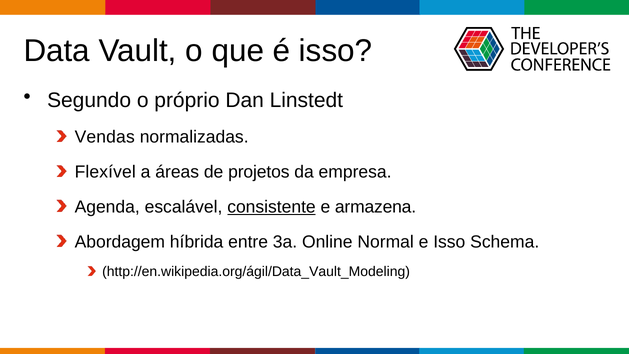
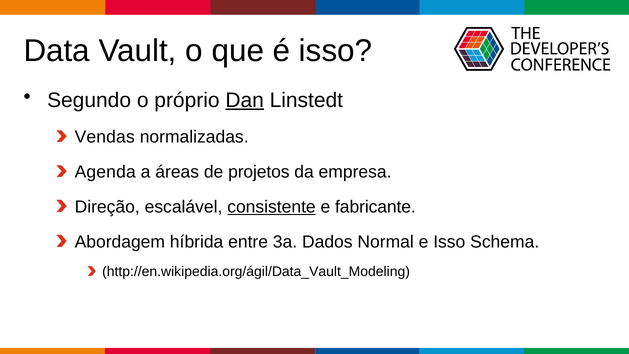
Dan underline: none -> present
Flexível: Flexível -> Agenda
Agenda: Agenda -> Direção
armazena: armazena -> fabricante
Online: Online -> Dados
